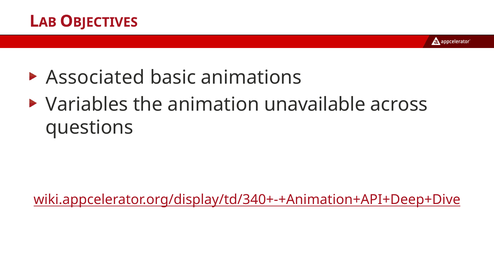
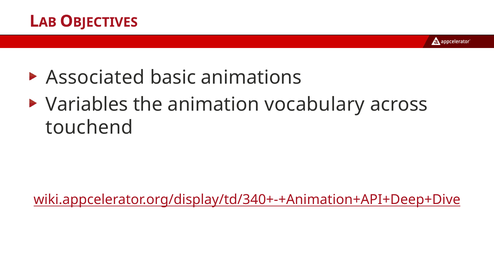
unavailable: unavailable -> vocabulary
questions: questions -> touchend
